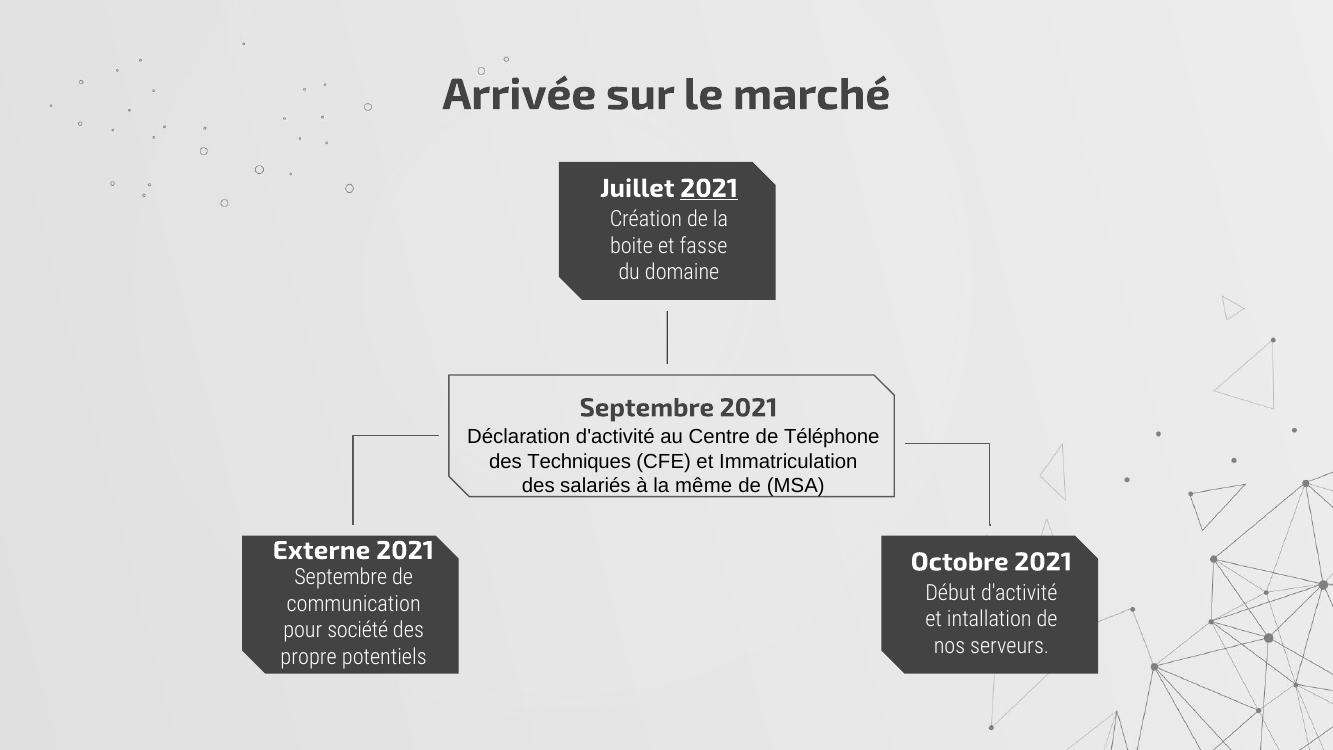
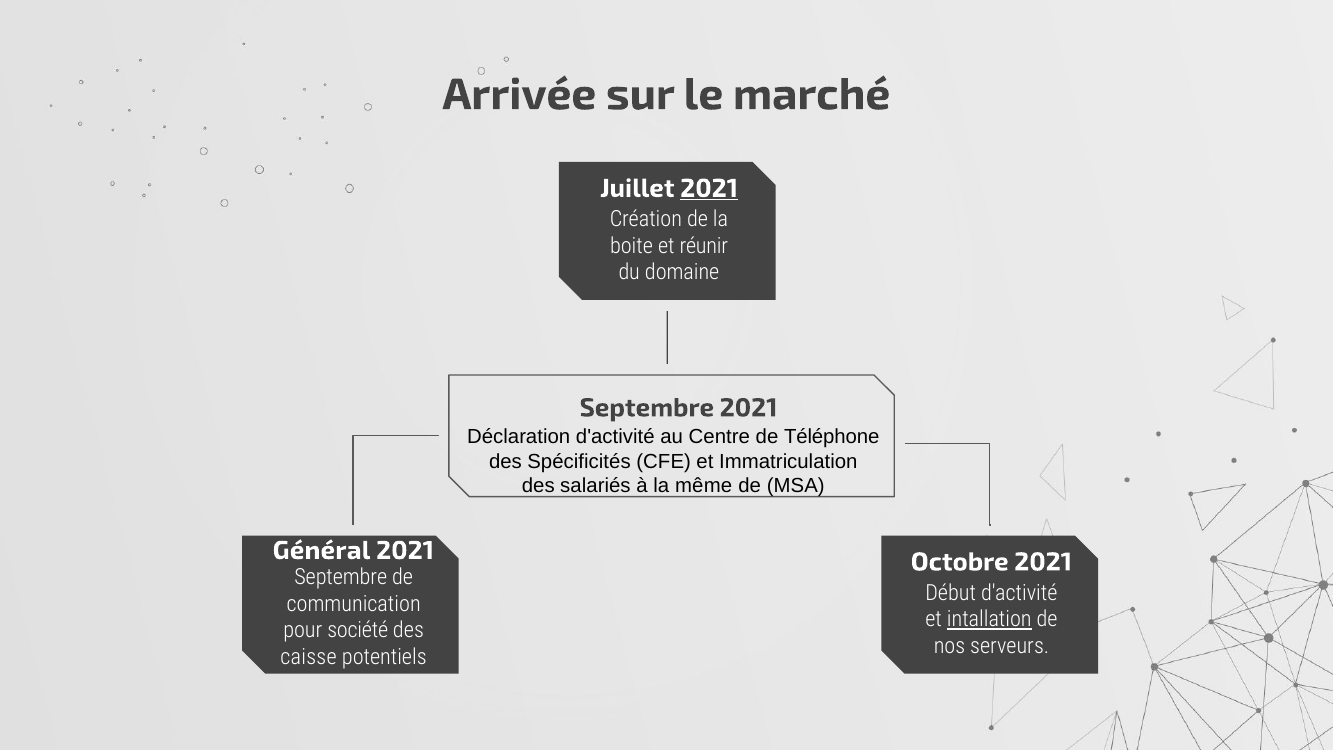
fasse: fasse -> réunir
Techniques: Techniques -> Spécificités
Externe: Externe -> Général
intallation underline: none -> present
propre: propre -> caisse
